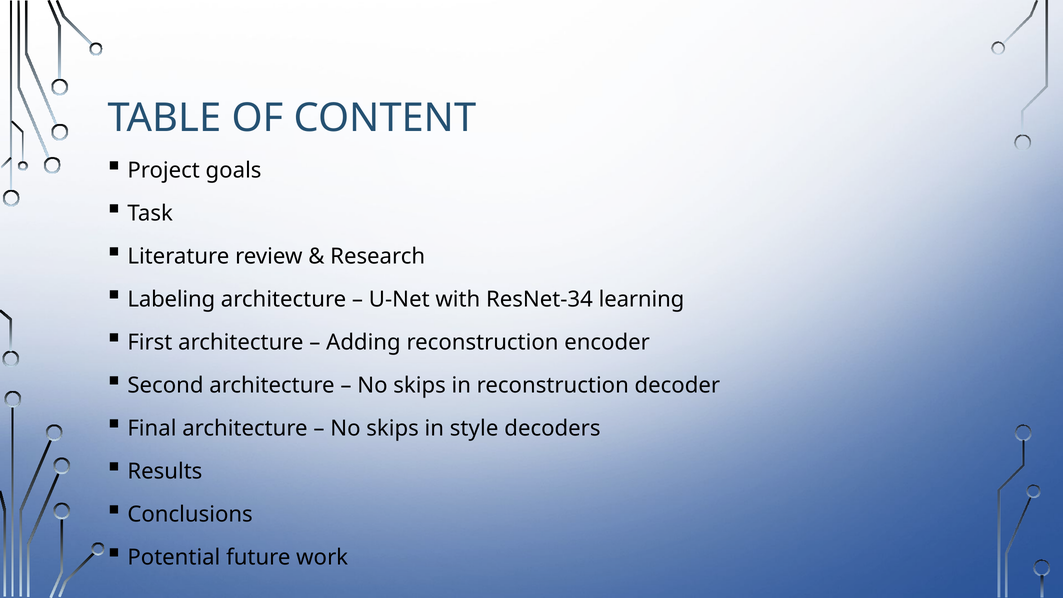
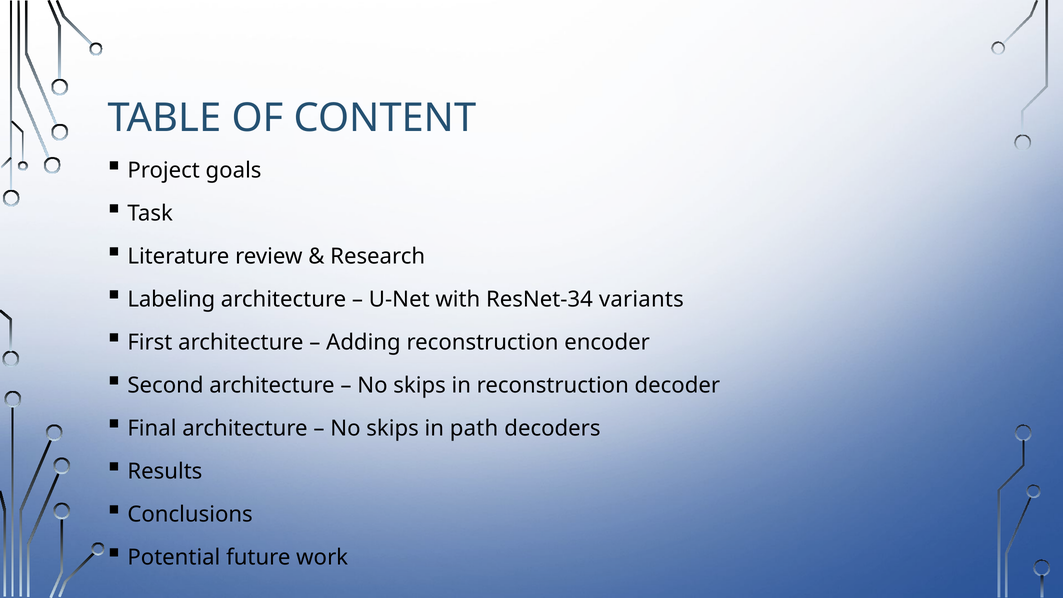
learning: learning -> variants
style: style -> path
